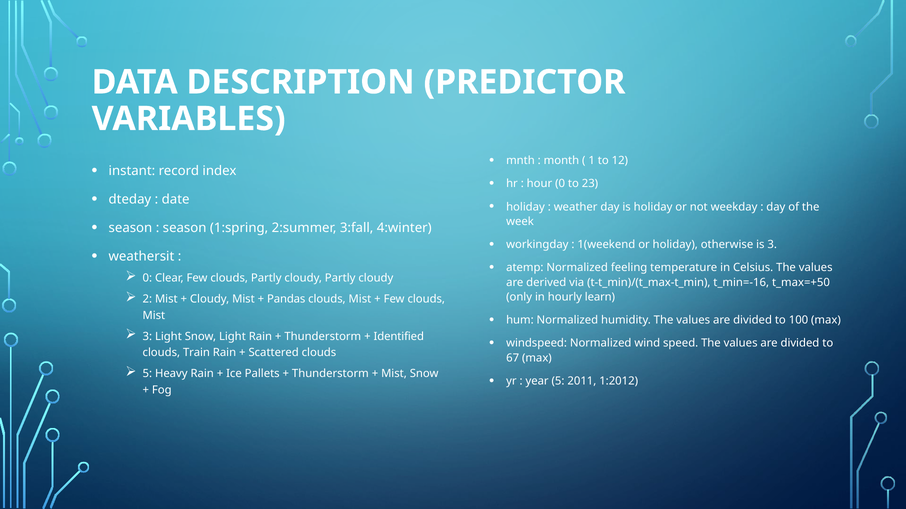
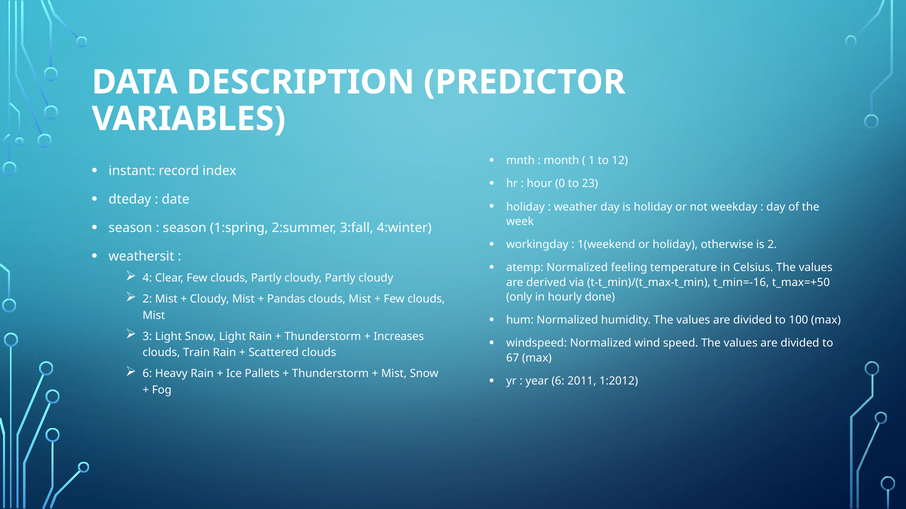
is 3: 3 -> 2
0 at (147, 279): 0 -> 4
learn: learn -> done
Identified: Identified -> Increases
5 at (147, 374): 5 -> 6
year 5: 5 -> 6
